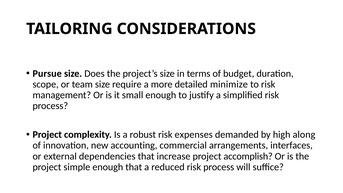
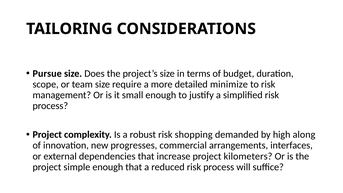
expenses: expenses -> shopping
accounting: accounting -> progresses
accomplish: accomplish -> kilometers
